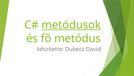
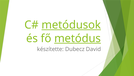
metódus underline: none -> present
